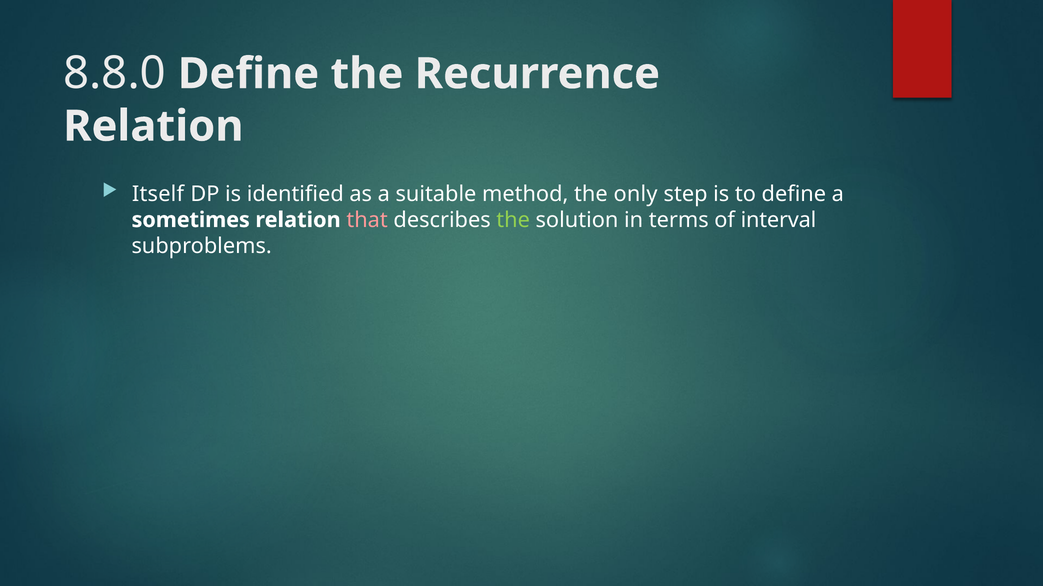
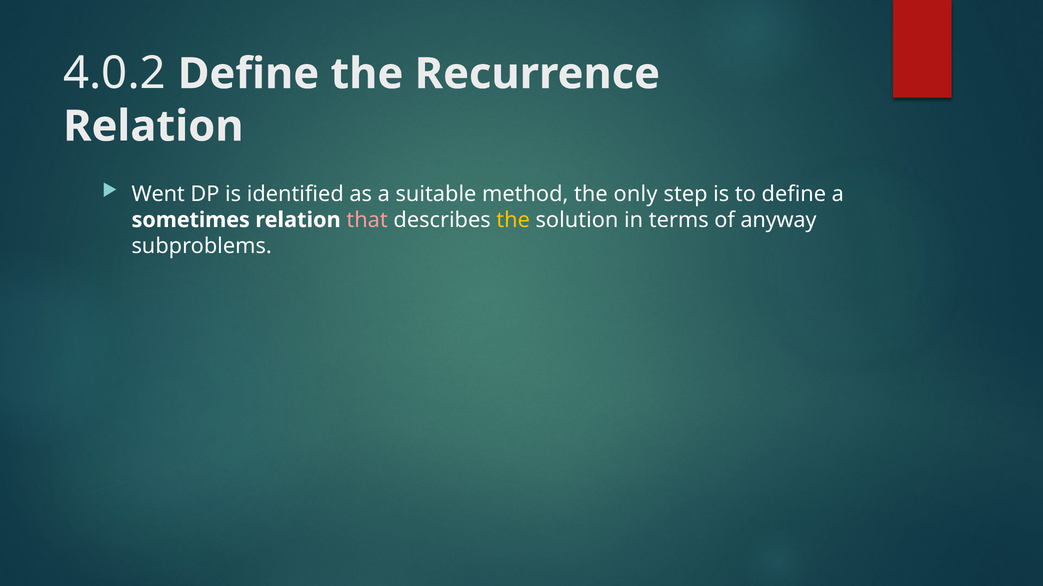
8.8.0: 8.8.0 -> 4.0.2
Itself: Itself -> Went
the at (513, 220) colour: light green -> yellow
interval: interval -> anyway
